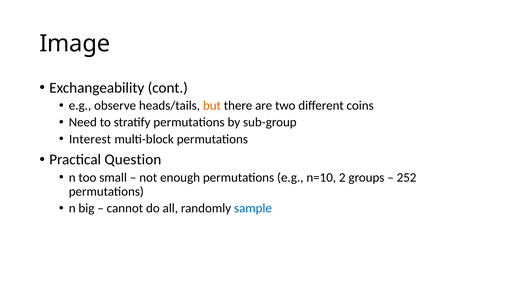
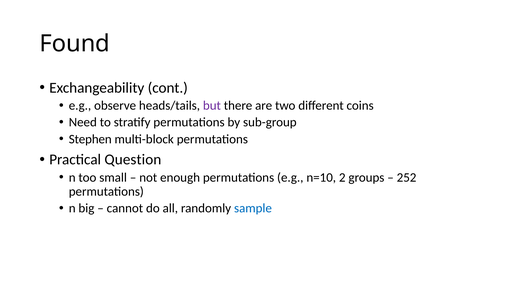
Image: Image -> Found
but colour: orange -> purple
Interest: Interest -> Stephen
